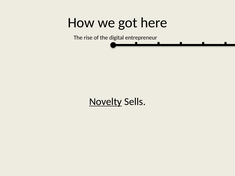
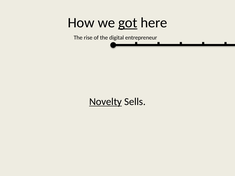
got underline: none -> present
